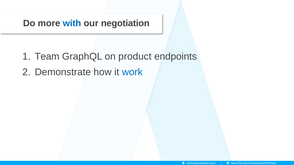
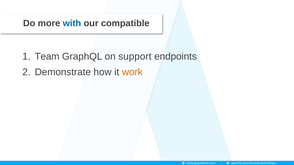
negotiation: negotiation -> compatible
product: product -> support
work colour: blue -> orange
